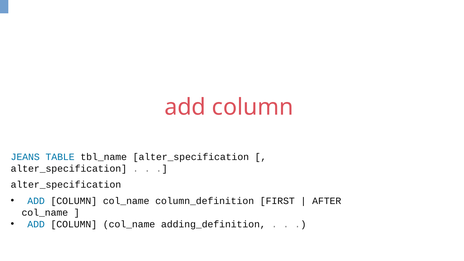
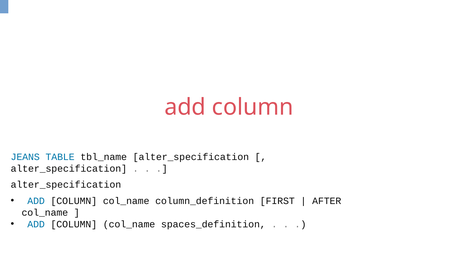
adding_definition: adding_definition -> spaces_definition
